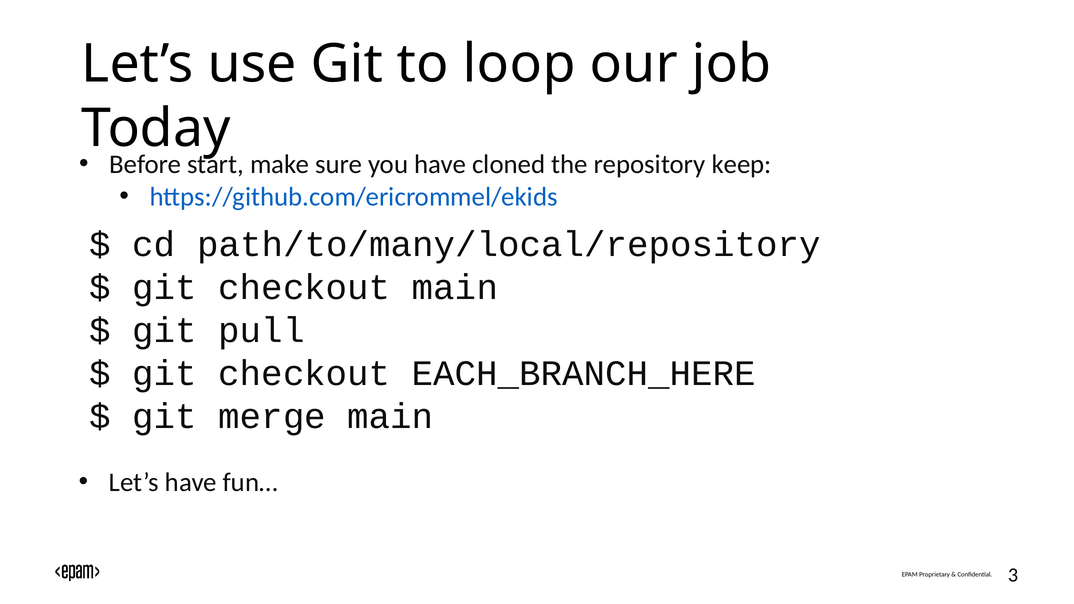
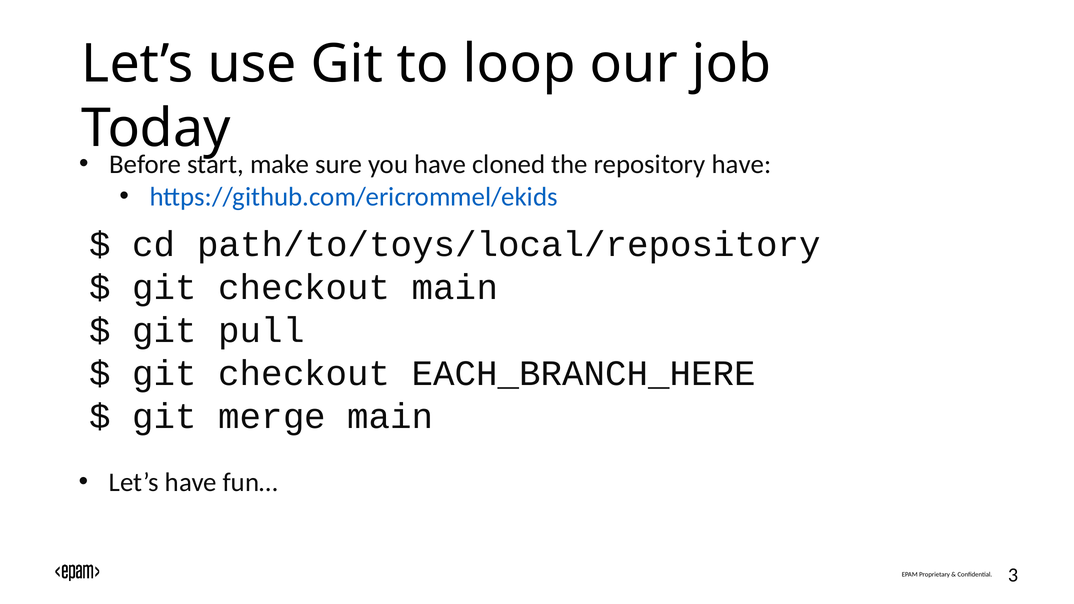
repository keep: keep -> have
path/to/many/local/repository: path/to/many/local/repository -> path/to/toys/local/repository
